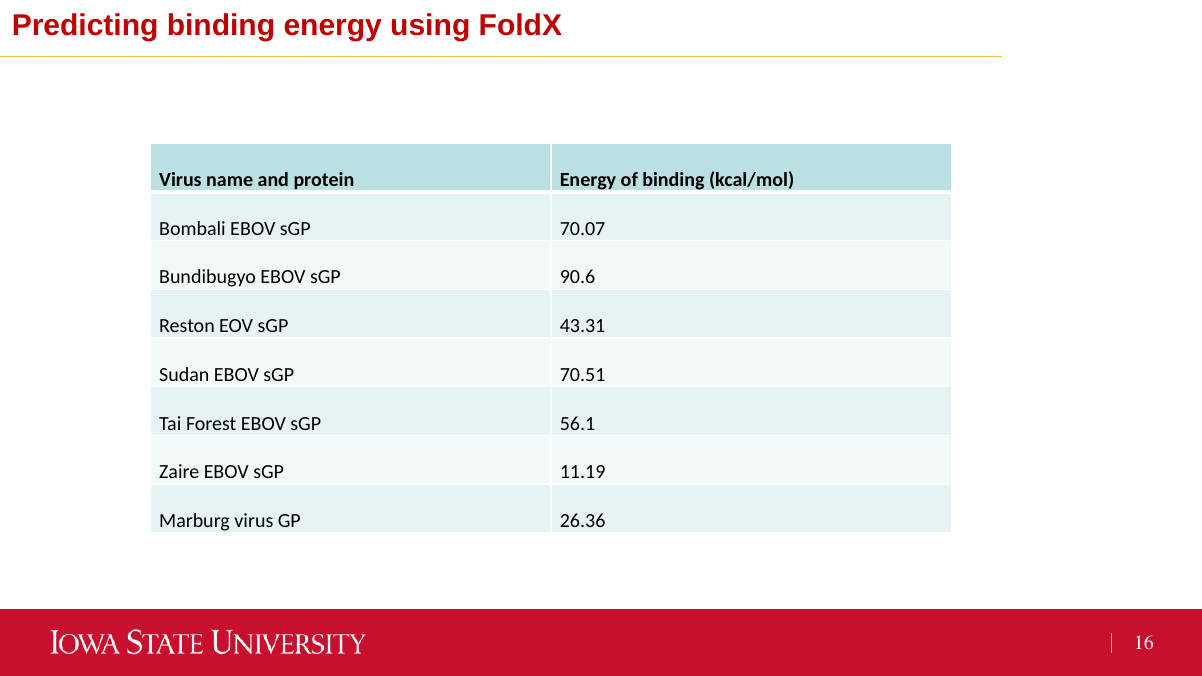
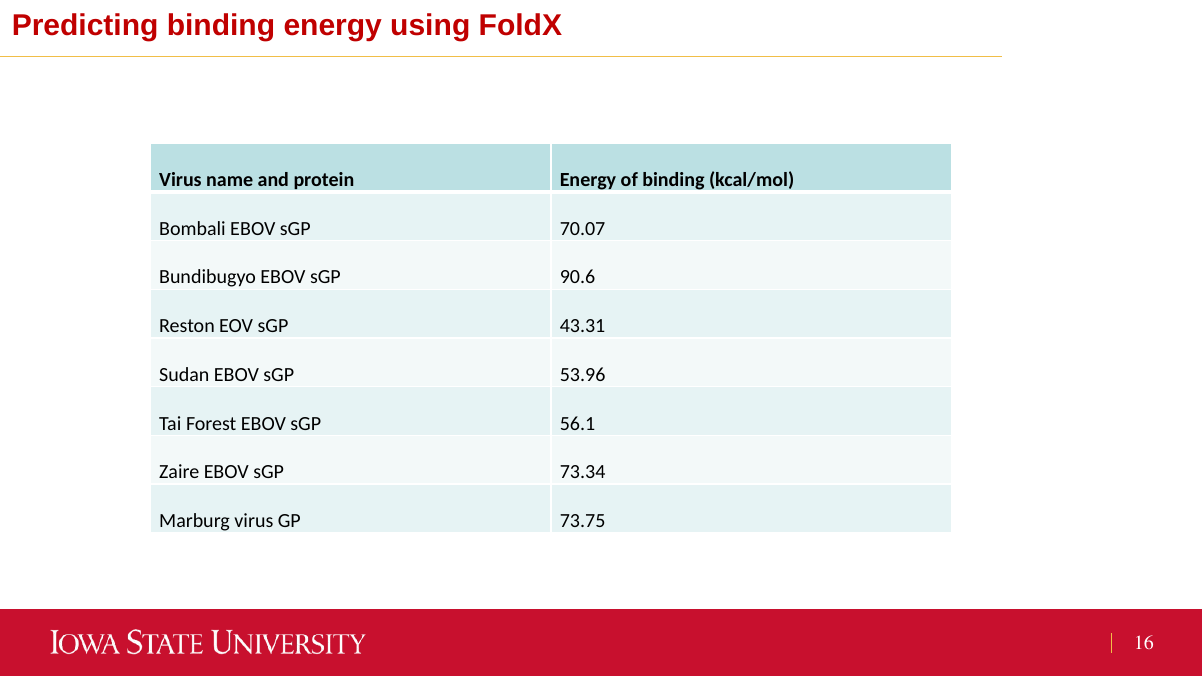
70.51: 70.51 -> 53.96
11.19: 11.19 -> 73.34
26.36: 26.36 -> 73.75
